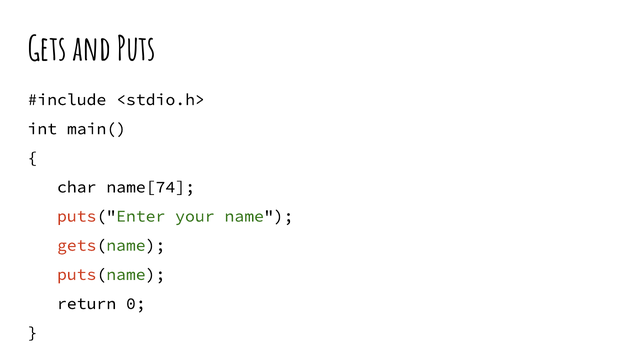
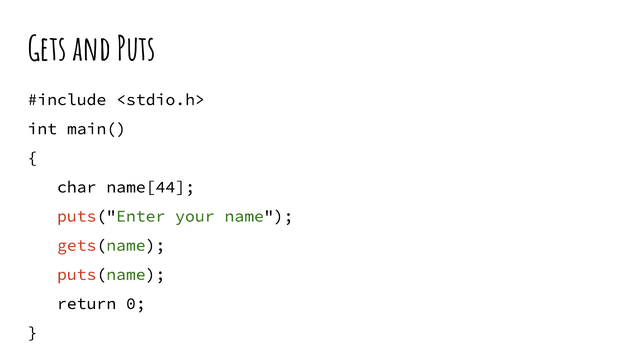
name[74: name[74 -> name[44
